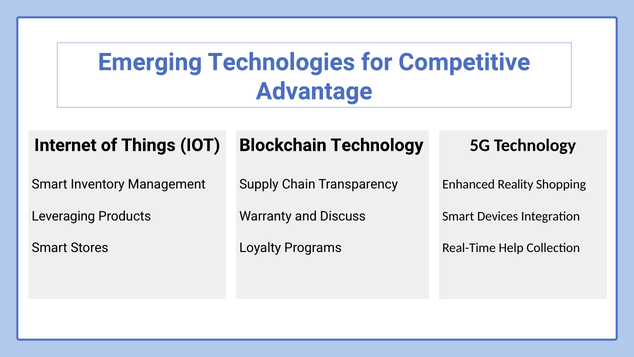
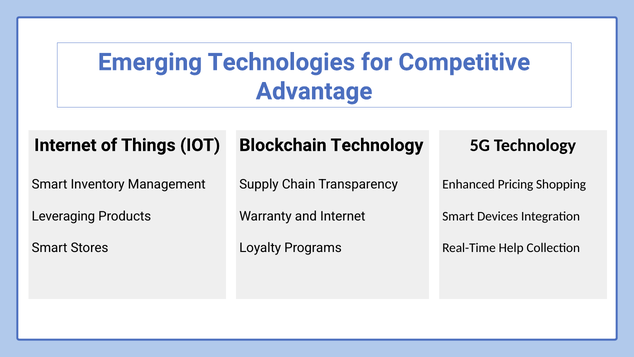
Reality: Reality -> Pricing
and Discuss: Discuss -> Internet
